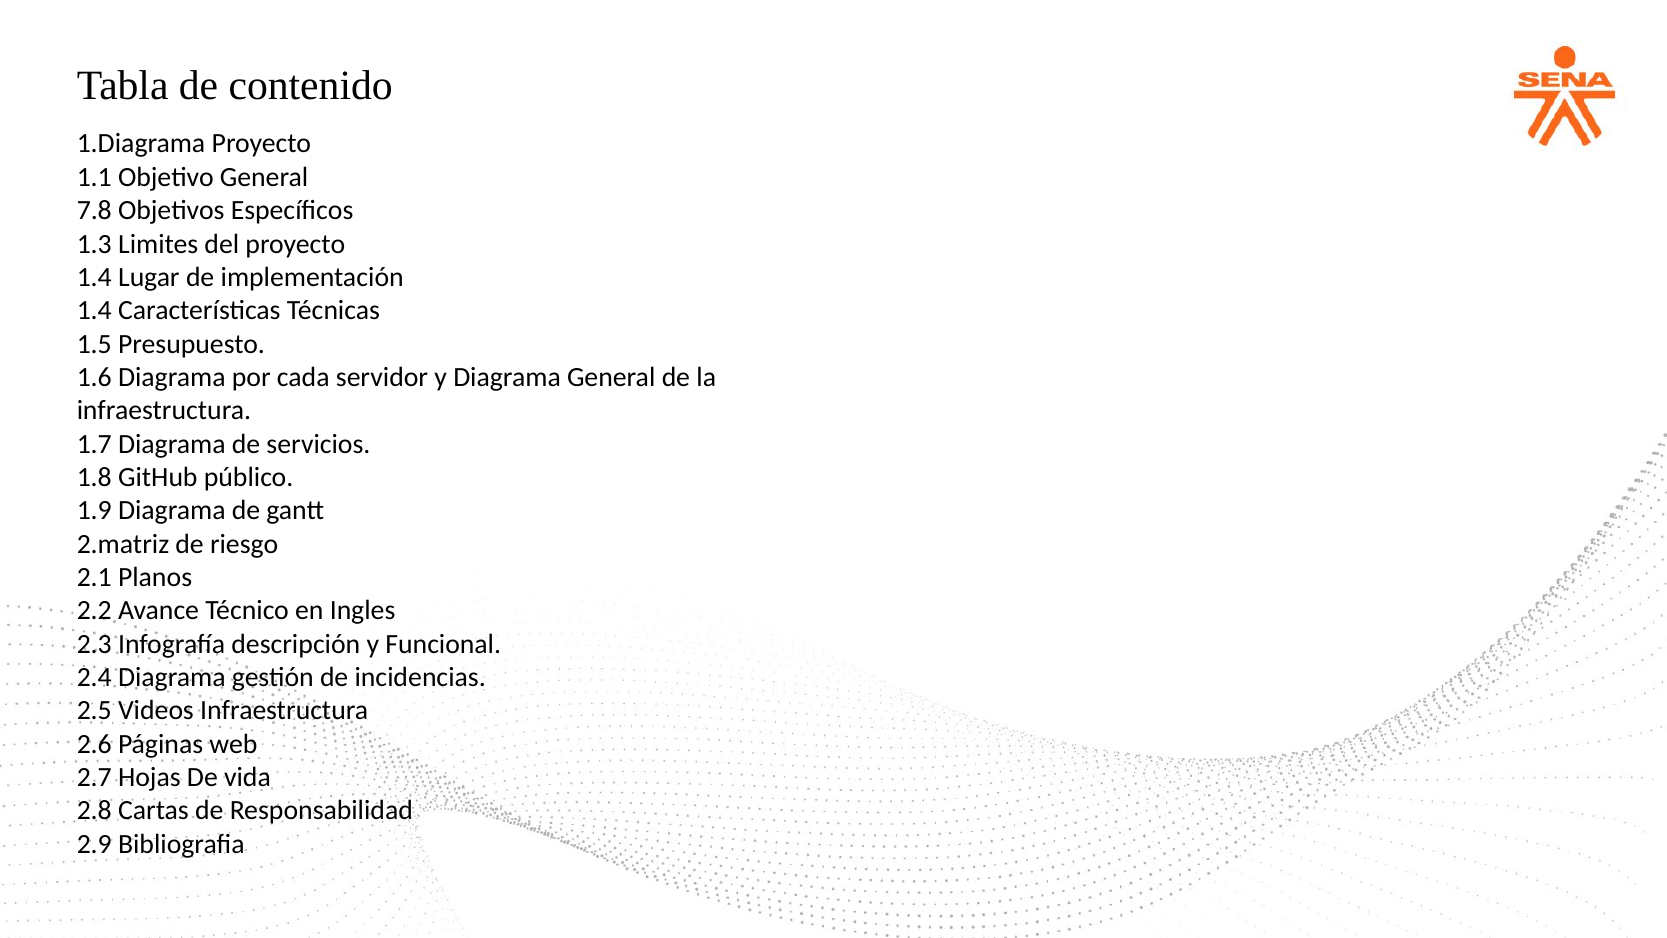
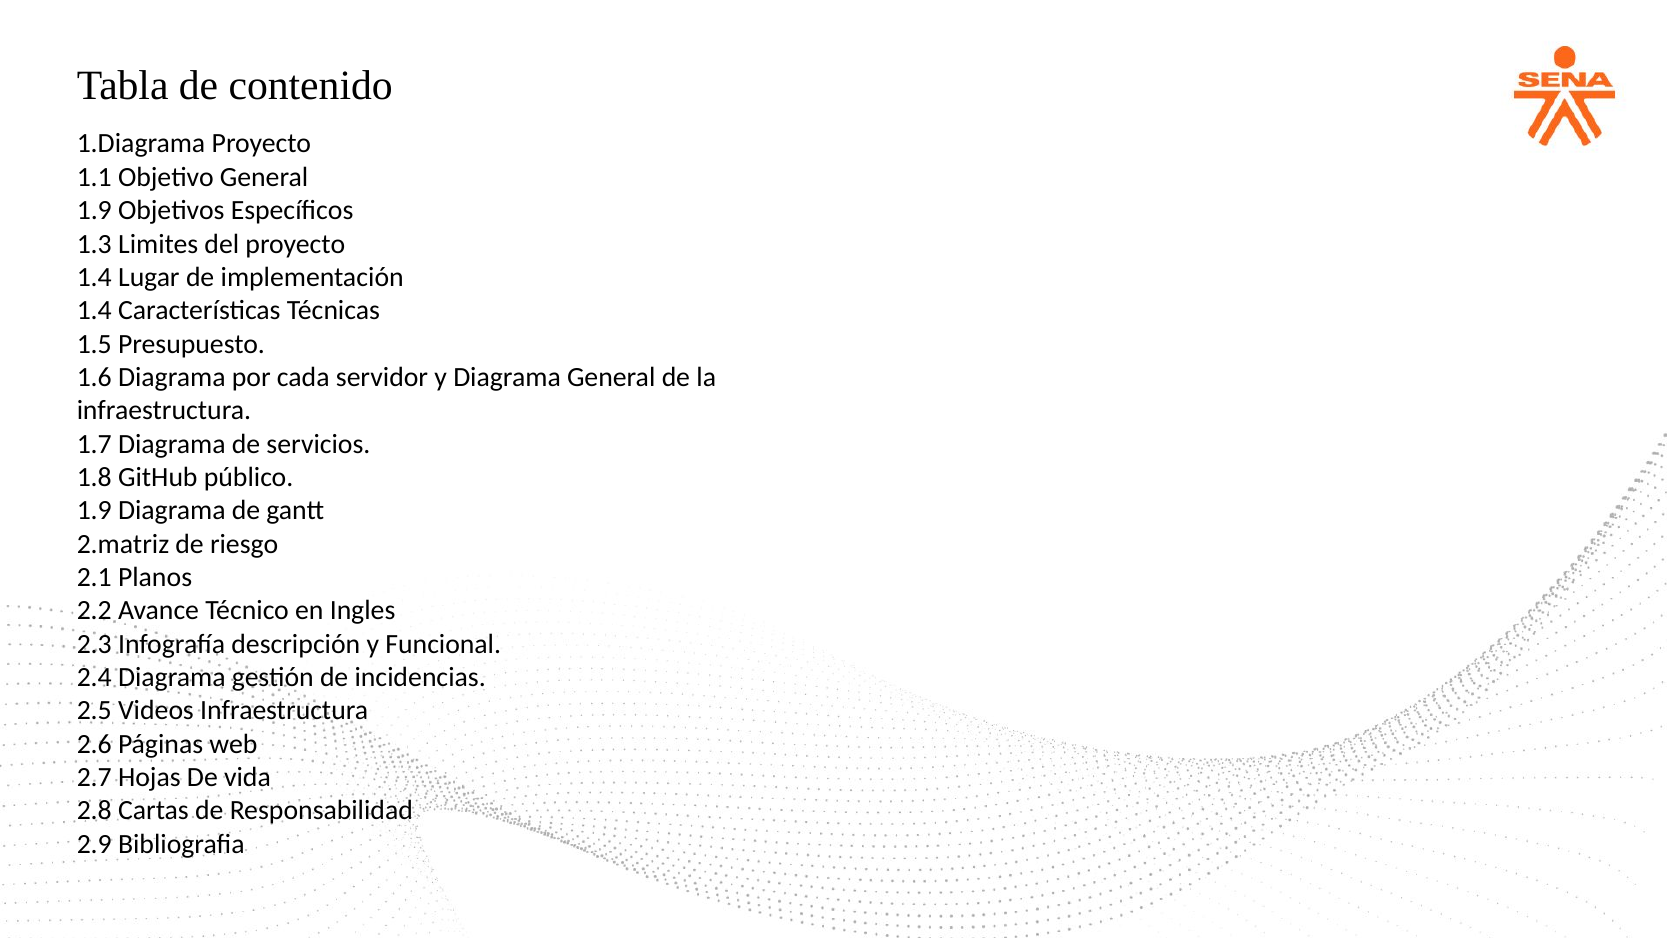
7.8 at (94, 210): 7.8 -> 1.9
